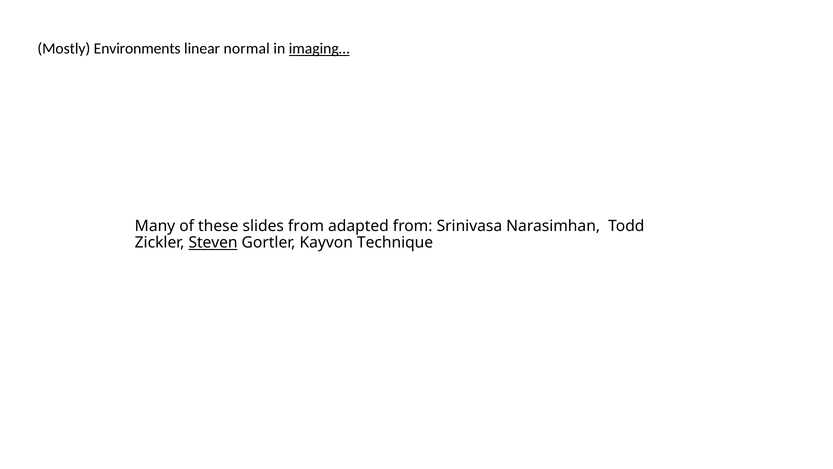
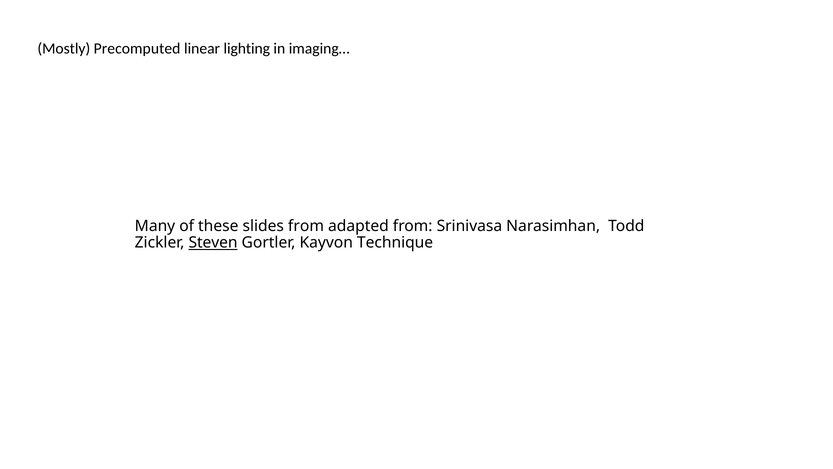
Environments: Environments -> Precomputed
normal: normal -> lighting
imaging… underline: present -> none
